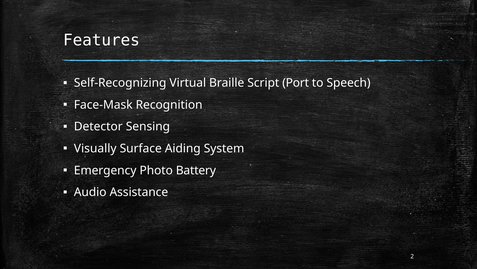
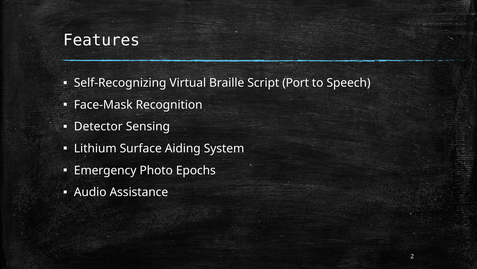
Visually: Visually -> Lithium
Battery: Battery -> Epochs
